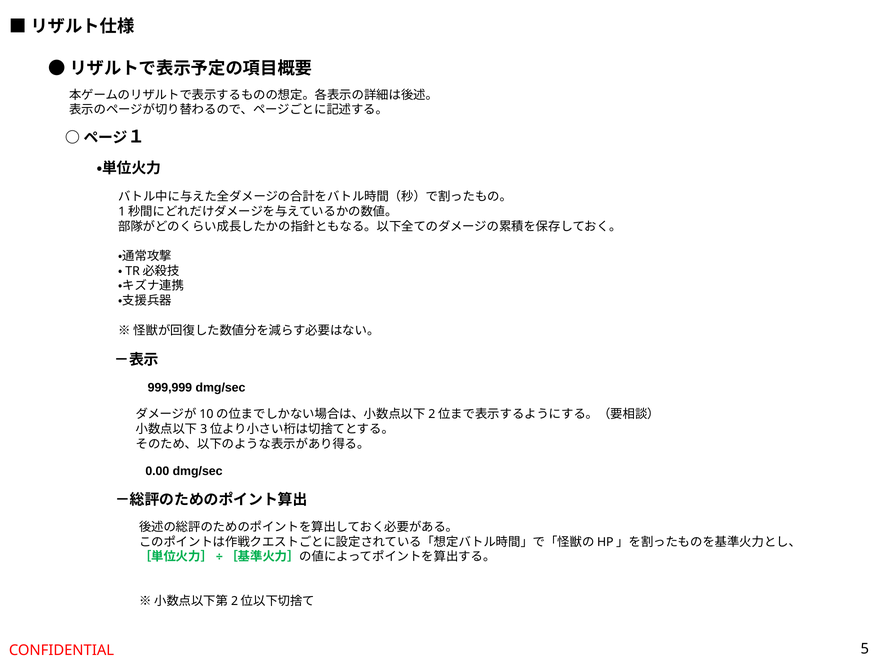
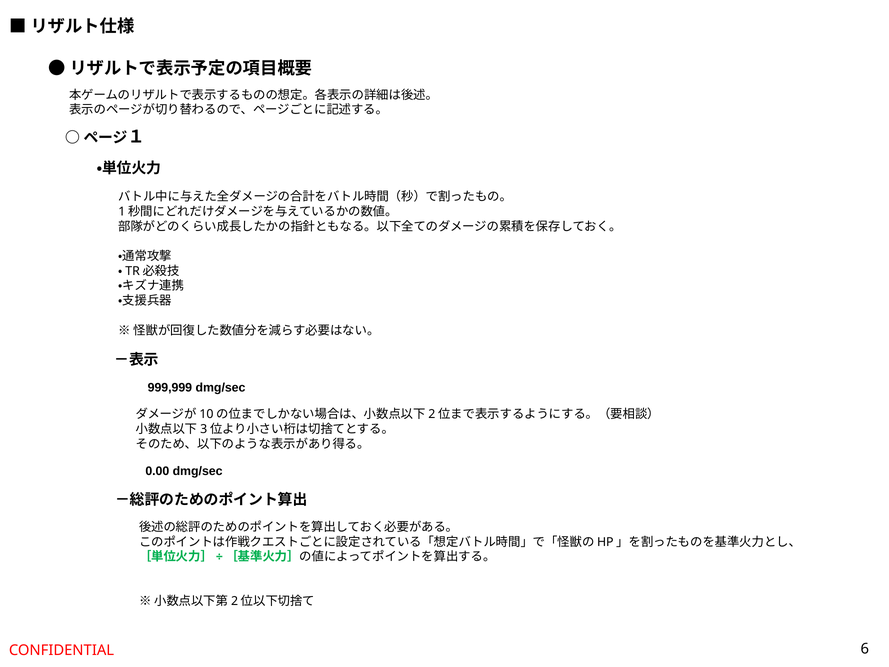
5: 5 -> 6
